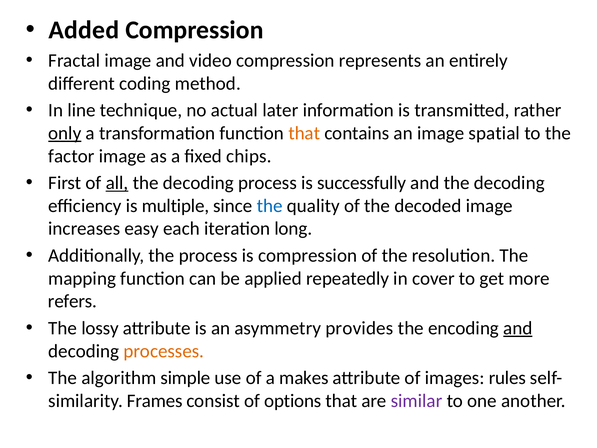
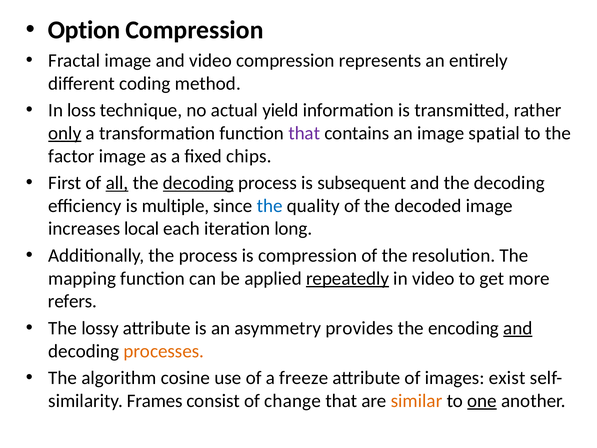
Added: Added -> Option
line: line -> loss
later: later -> yield
that at (304, 133) colour: orange -> purple
decoding at (198, 183) underline: none -> present
successfully: successfully -> subsequent
easy: easy -> local
repeatedly underline: none -> present
in cover: cover -> video
simple: simple -> cosine
makes: makes -> freeze
rules: rules -> exist
options: options -> change
similar colour: purple -> orange
one underline: none -> present
